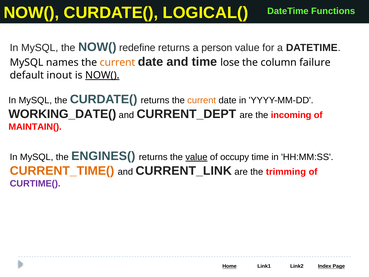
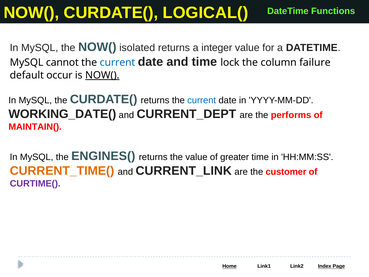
redefine: redefine -> isolated
person: person -> integer
names: names -> cannot
current at (117, 62) colour: orange -> blue
lose: lose -> lock
inout: inout -> occur
current at (202, 100) colour: orange -> blue
incoming: incoming -> performs
value at (196, 157) underline: present -> none
occupy: occupy -> greater
trimming: trimming -> customer
